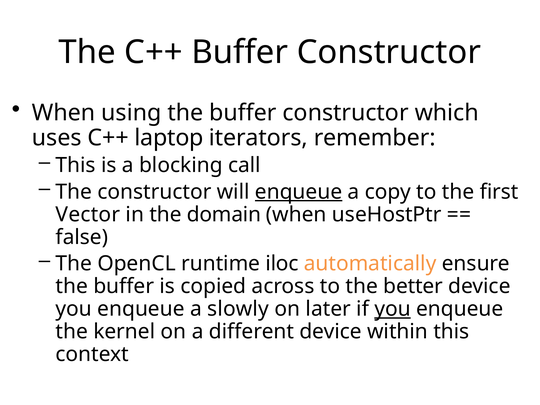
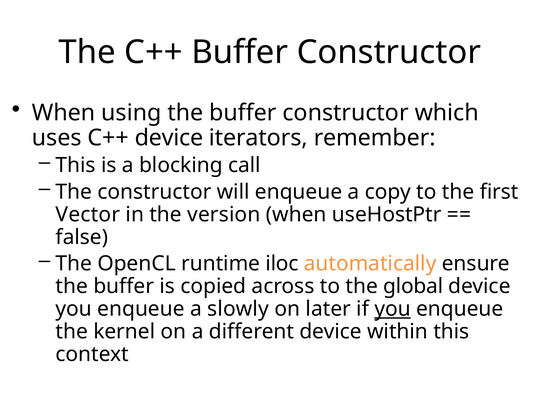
C++ laptop: laptop -> device
enqueue at (299, 192) underline: present -> none
domain: domain -> version
better: better -> global
